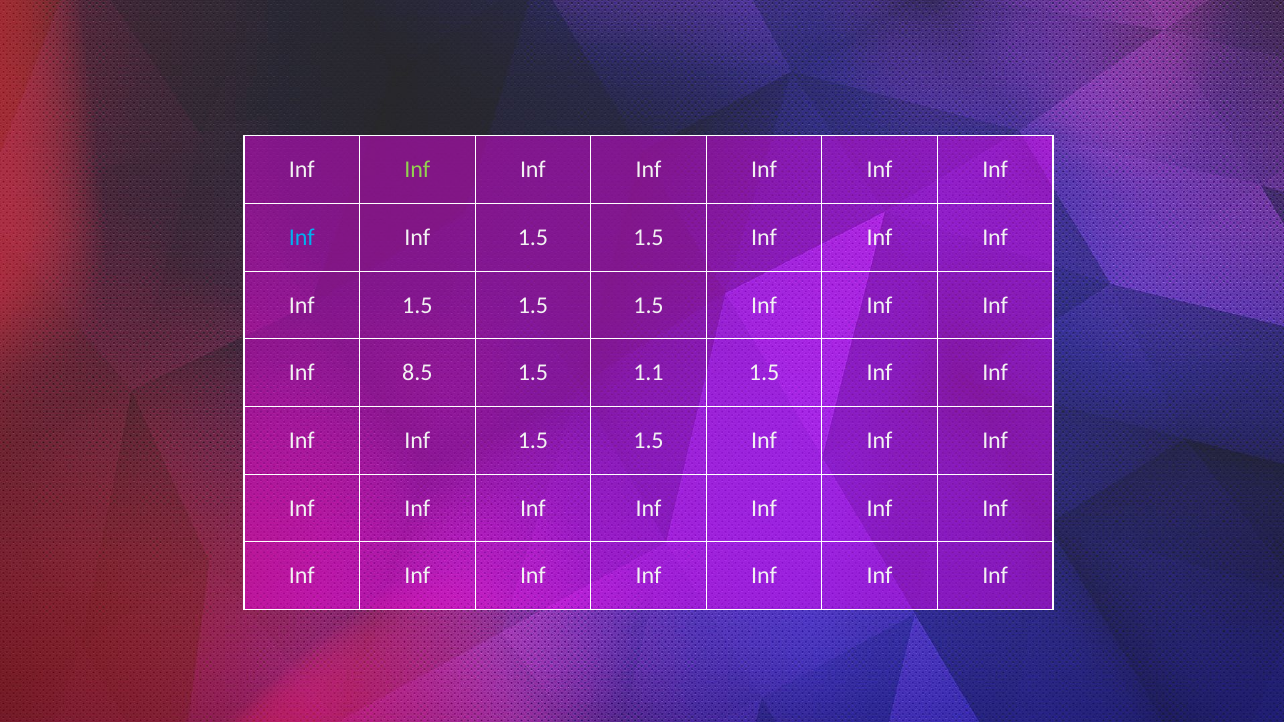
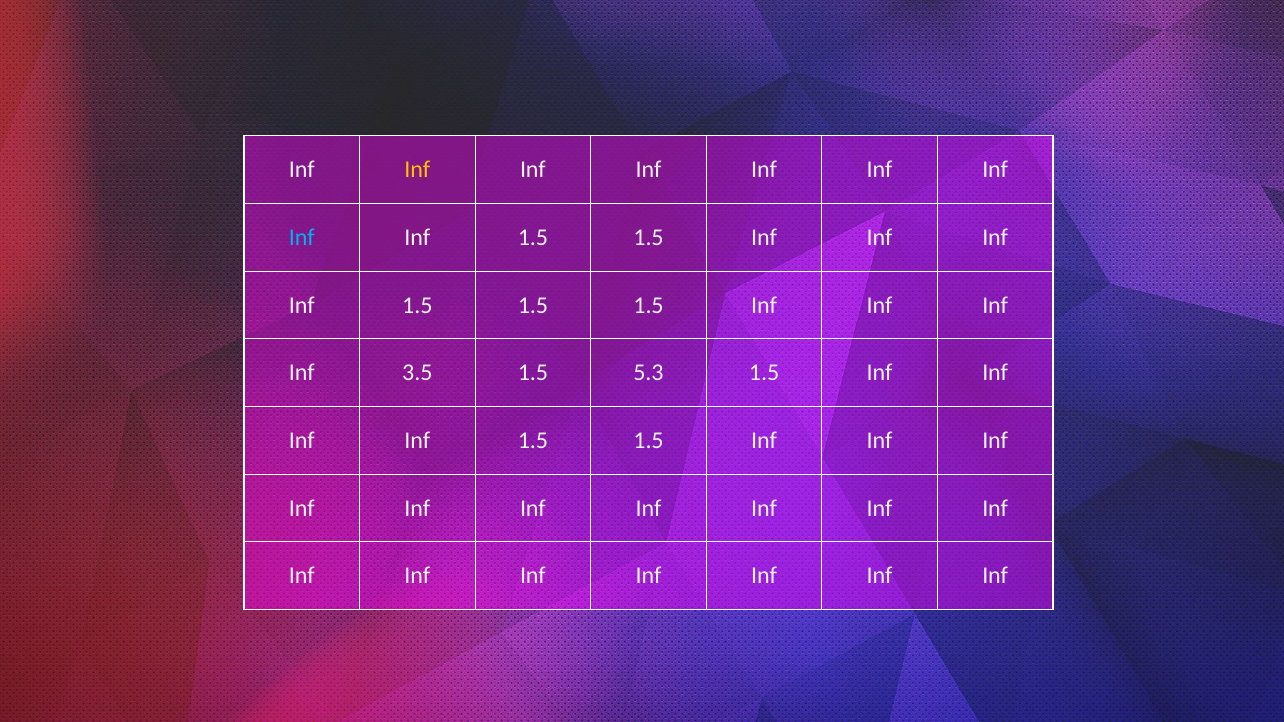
Inf at (417, 170) colour: light green -> yellow
8.5: 8.5 -> 3.5
1.1: 1.1 -> 5.3
